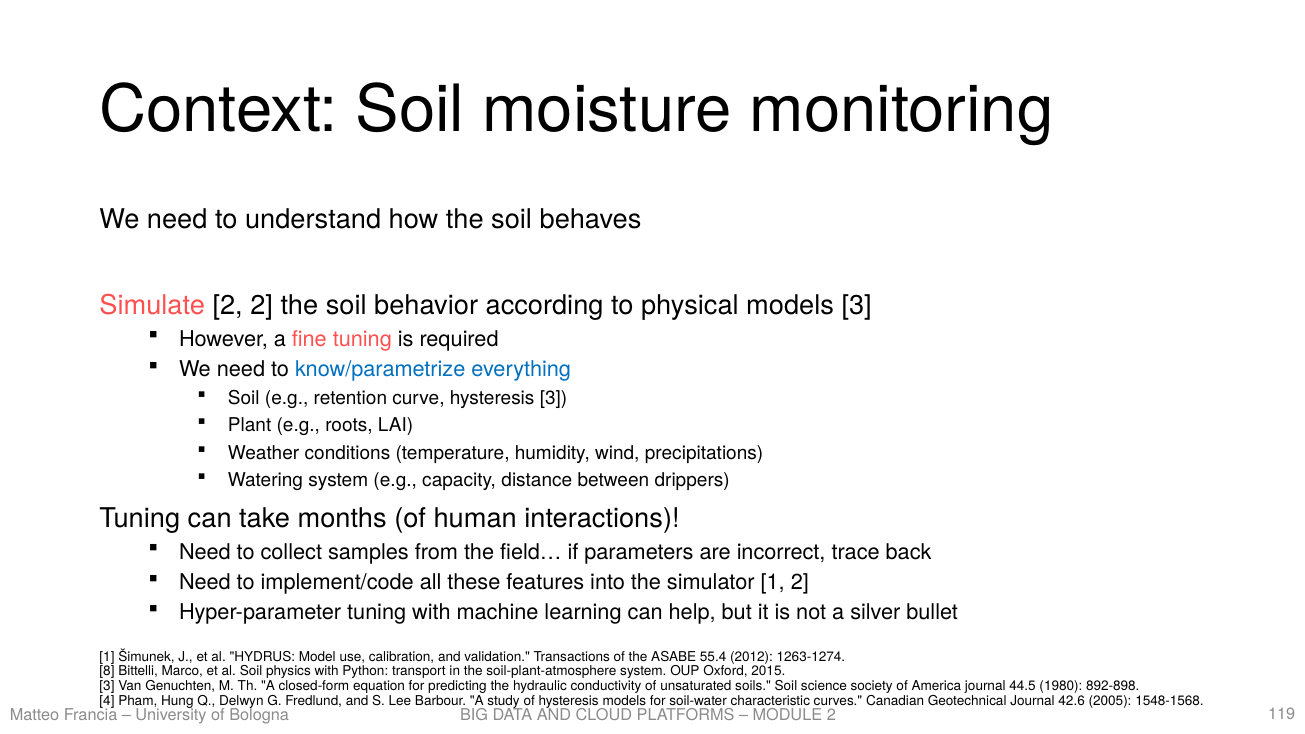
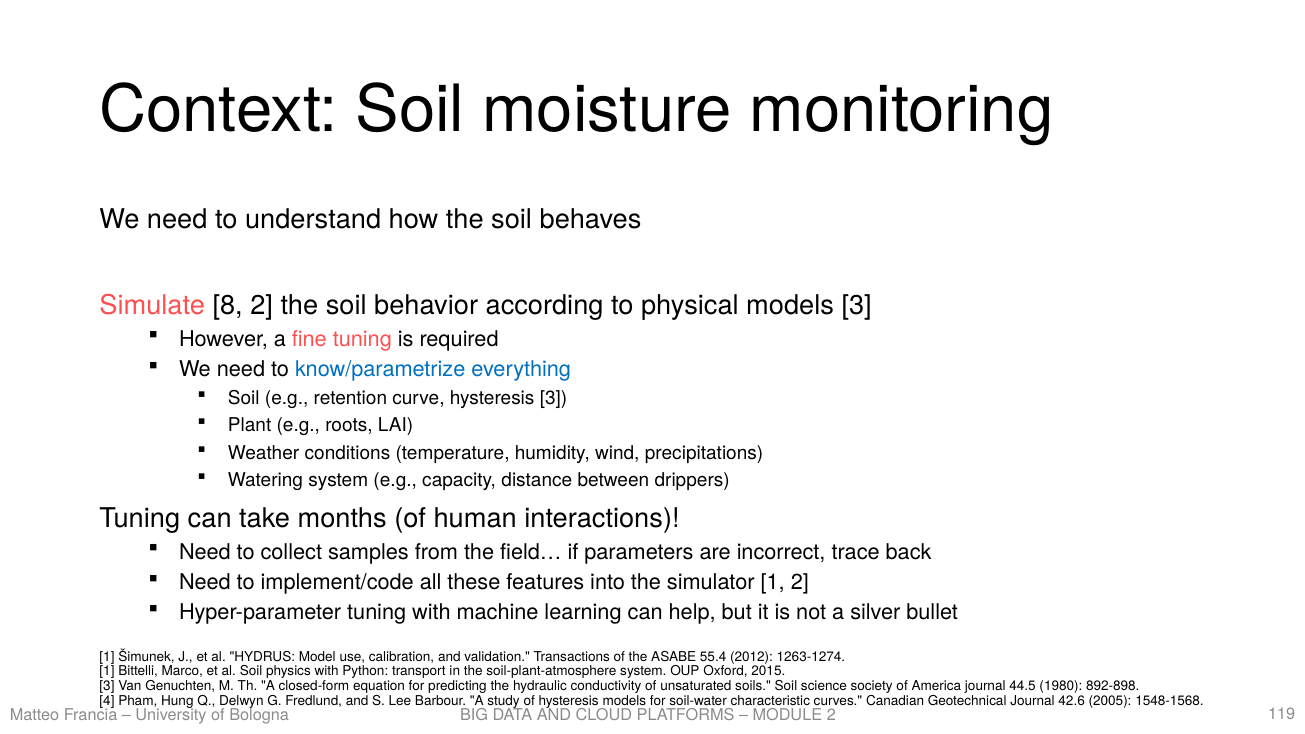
Simulate 2: 2 -> 8
8 at (107, 671): 8 -> 1
